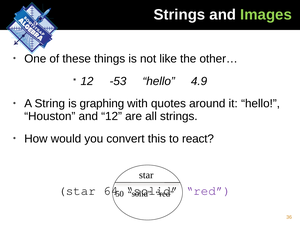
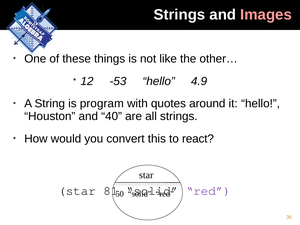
Images colour: light green -> pink
graphing: graphing -> program
and 12: 12 -> 40
64: 64 -> 81
